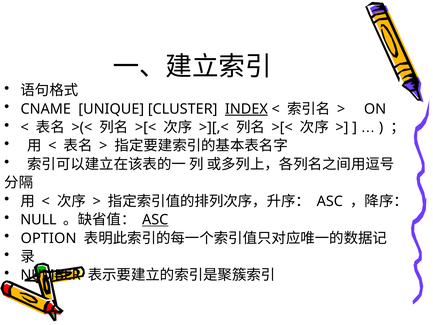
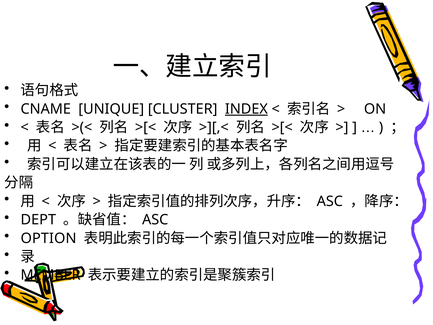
NULL: NULL -> DEPT
ASC at (155, 220) underline: present -> none
NUMBER: NUMBER -> MEMBER
